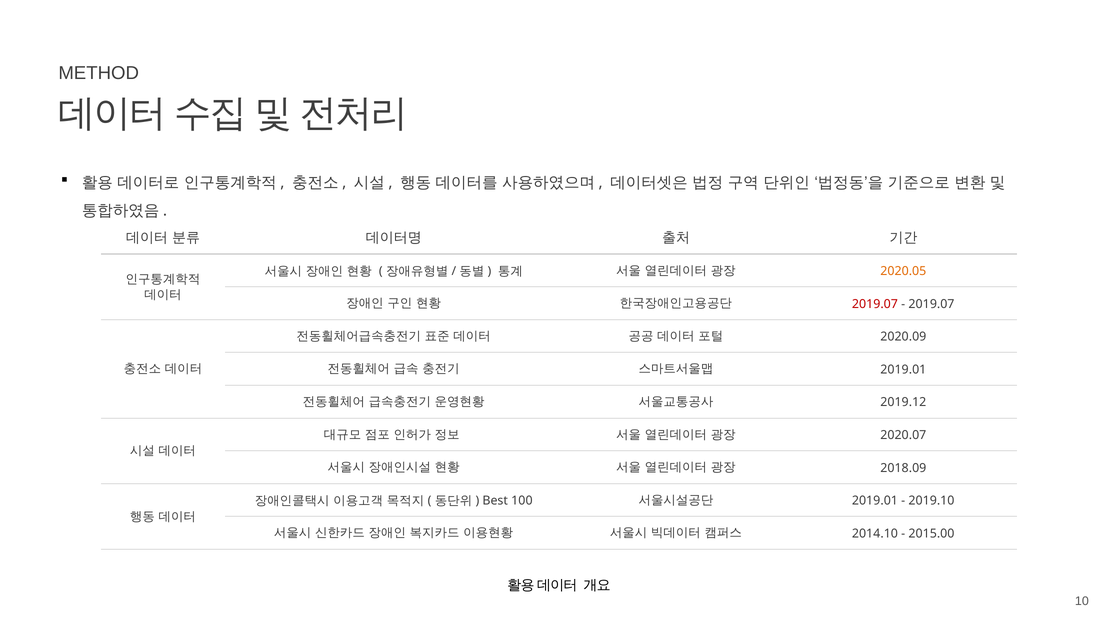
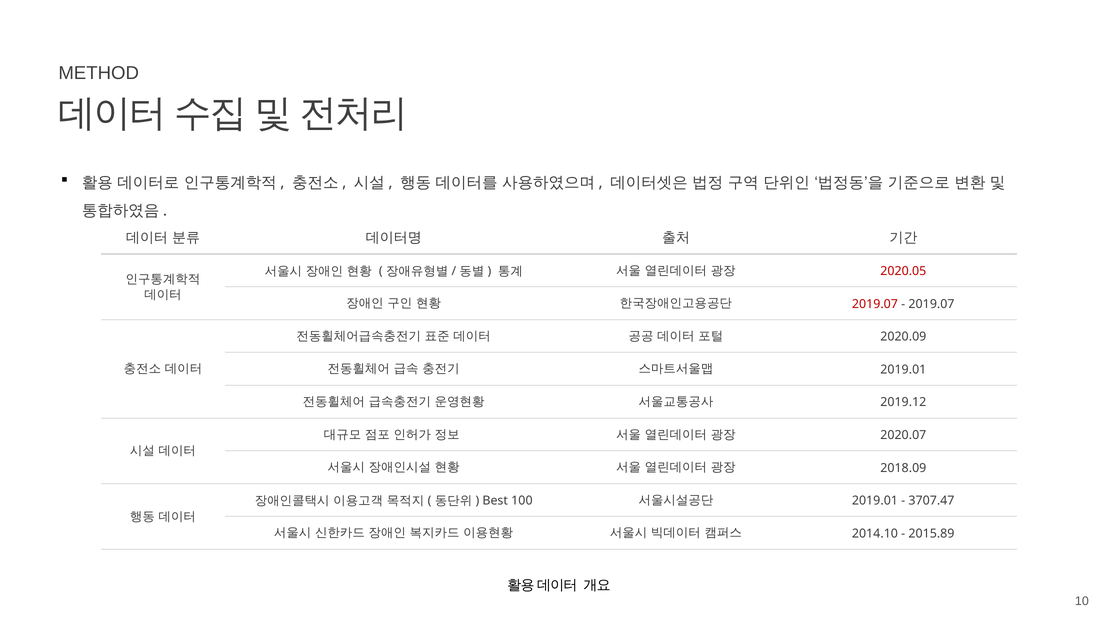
2020.05 colour: orange -> red
2019.10: 2019.10 -> 3707.47
2015.00: 2015.00 -> 2015.89
